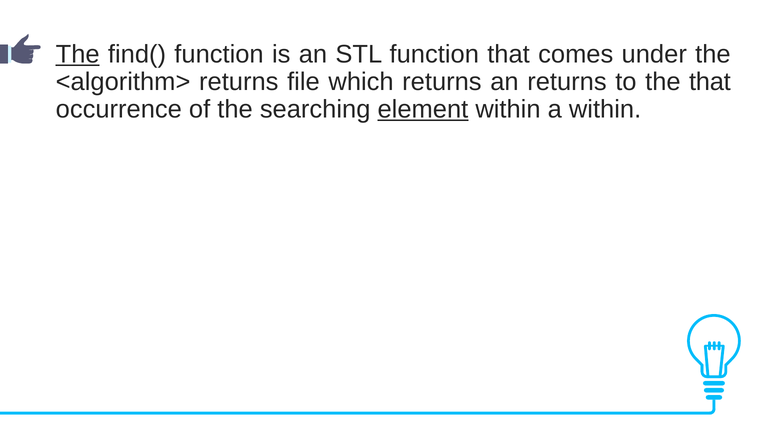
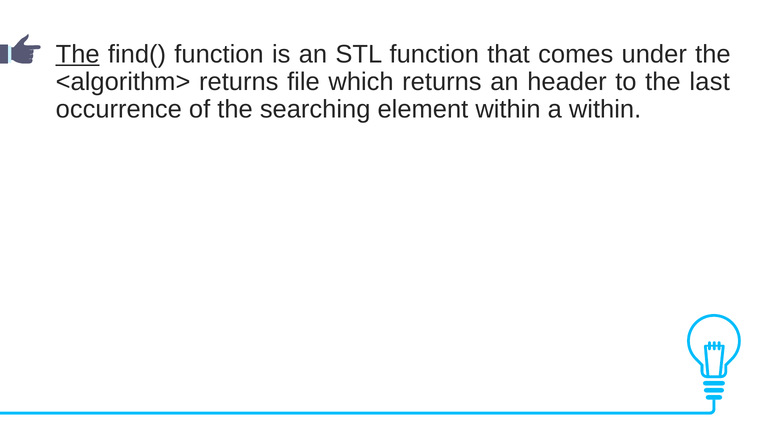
an returns: returns -> header
the that: that -> last
element underline: present -> none
